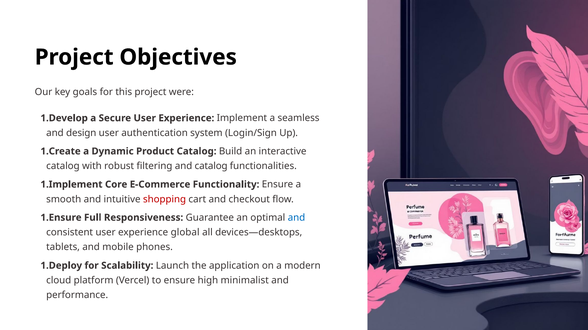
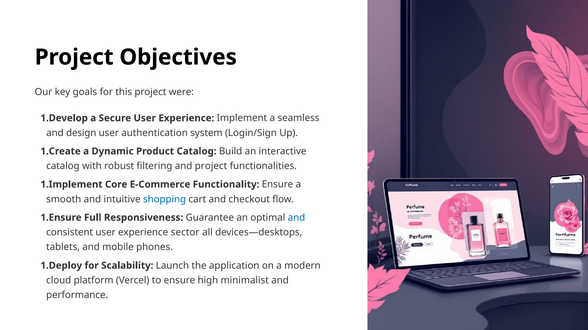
and catalog: catalog -> project
shopping colour: red -> blue
global: global -> sector
